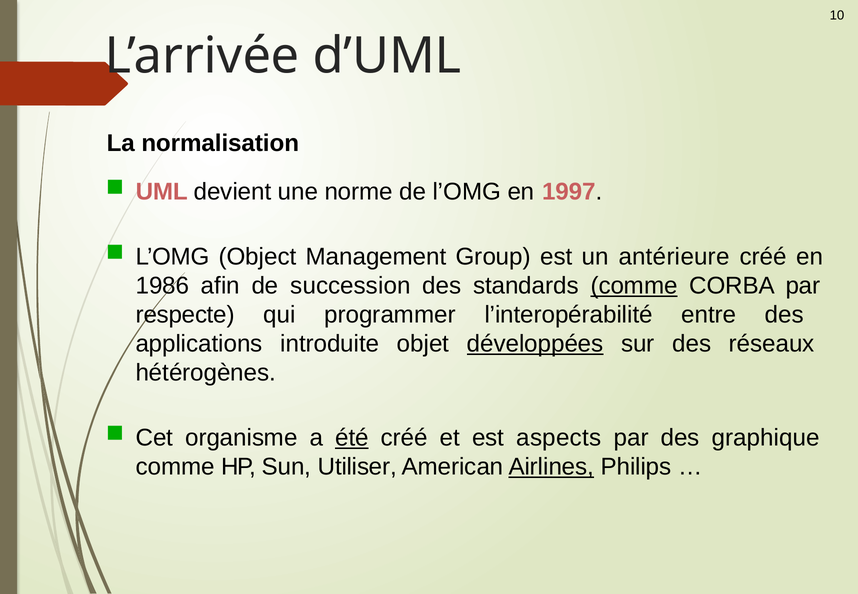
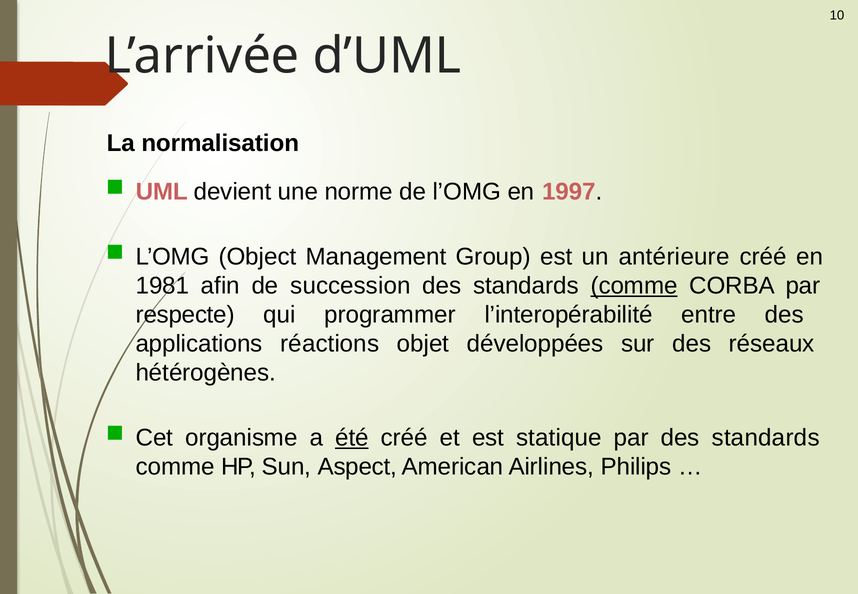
1986: 1986 -> 1981
introduite: introduite -> réactions
développées underline: present -> none
aspects: aspects -> statique
par des graphique: graphique -> standards
Utiliser: Utiliser -> Aspect
Airlines underline: present -> none
